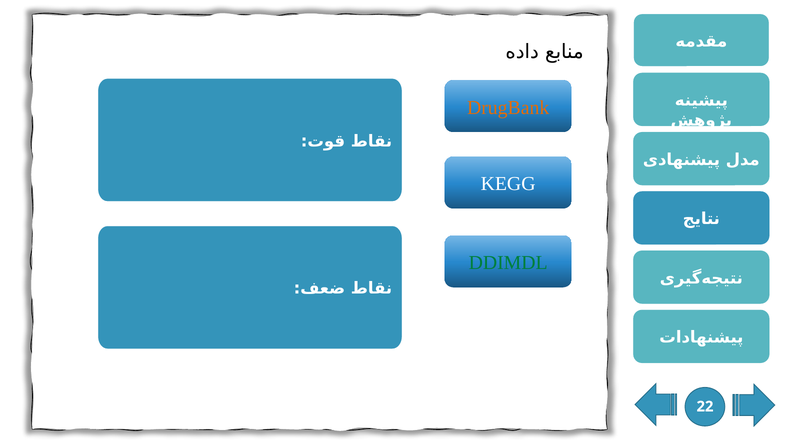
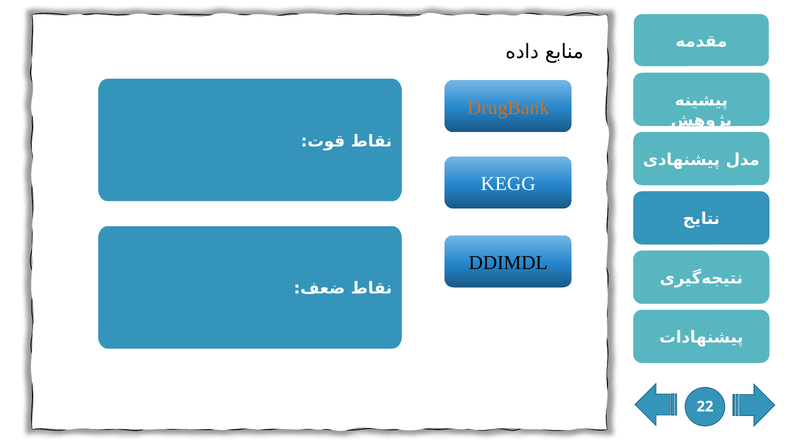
DDIMDL colour: green -> black
